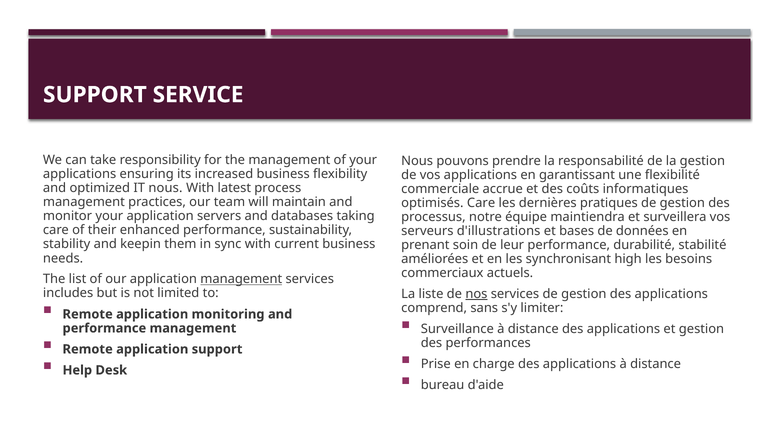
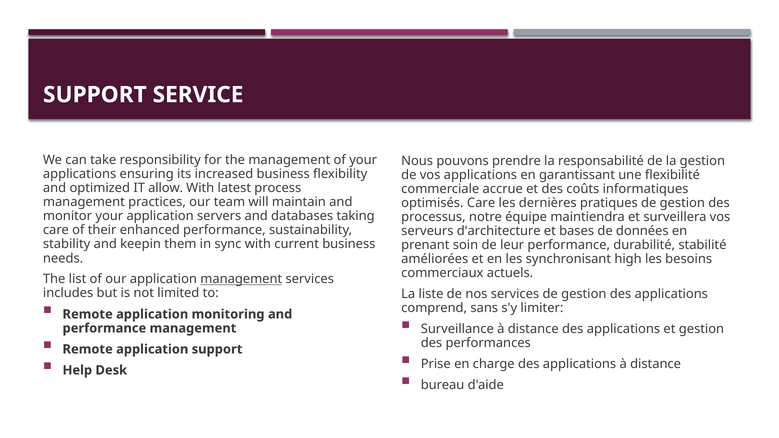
IT nous: nous -> allow
d'illustrations: d'illustrations -> d'architecture
nos underline: present -> none
